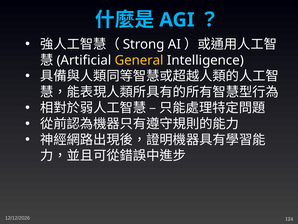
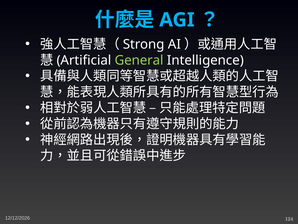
General colour: yellow -> light green
